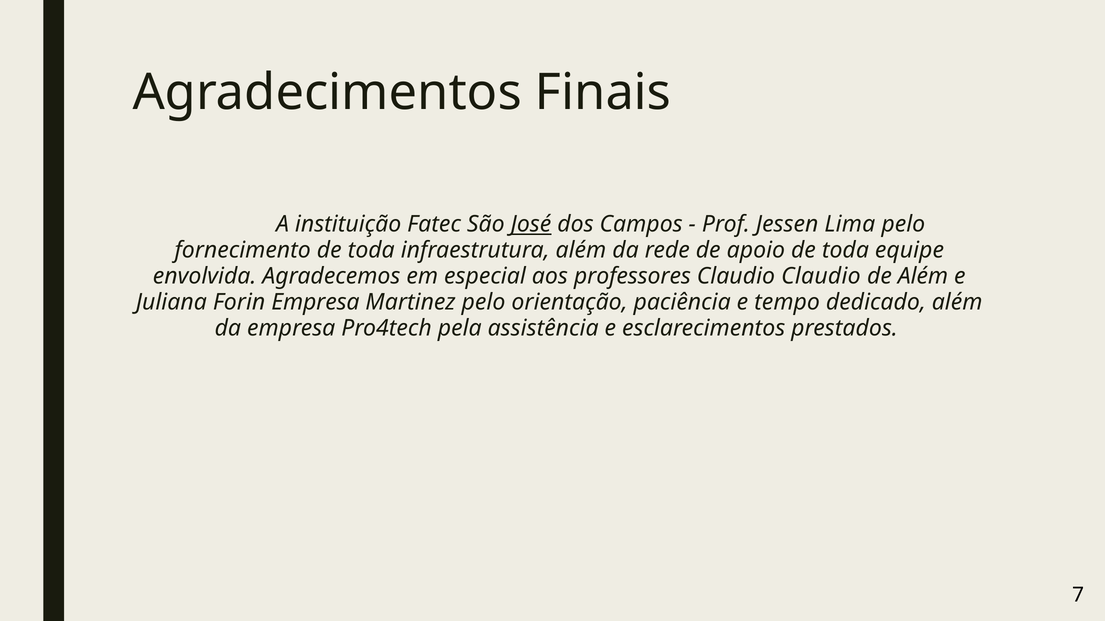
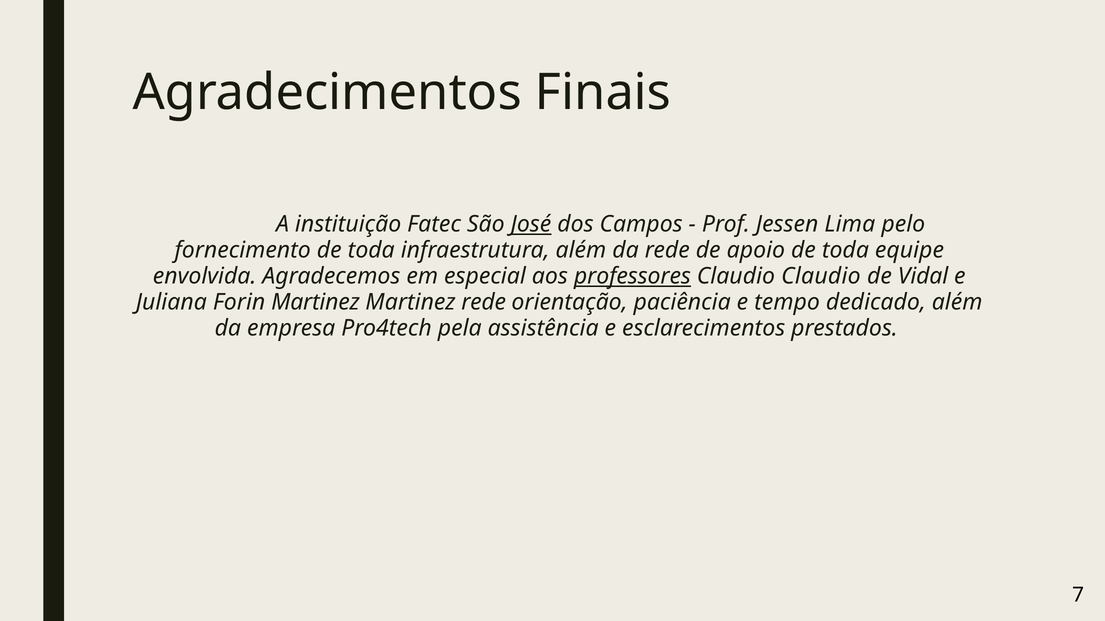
professores underline: none -> present
de Além: Além -> Vidal
Forin Empresa: Empresa -> Martinez
Martinez pelo: pelo -> rede
